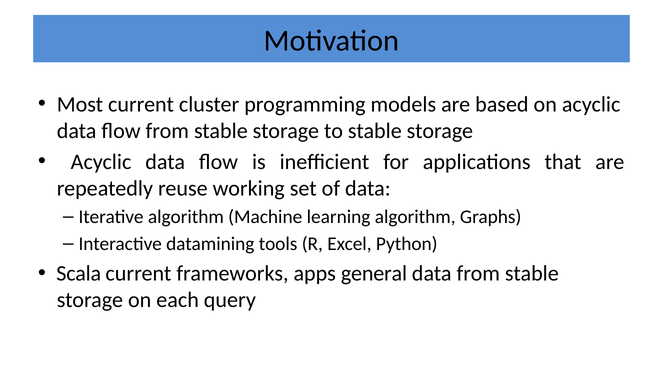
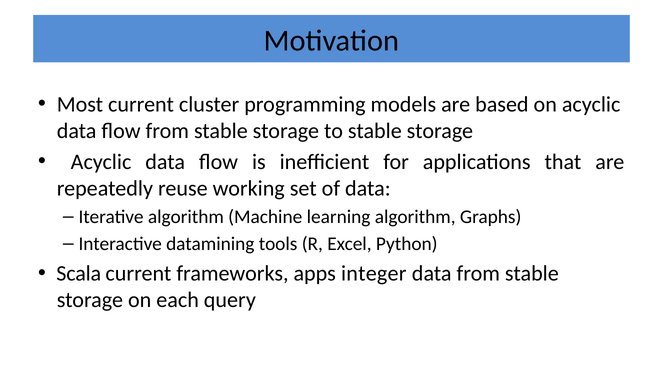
general: general -> integer
